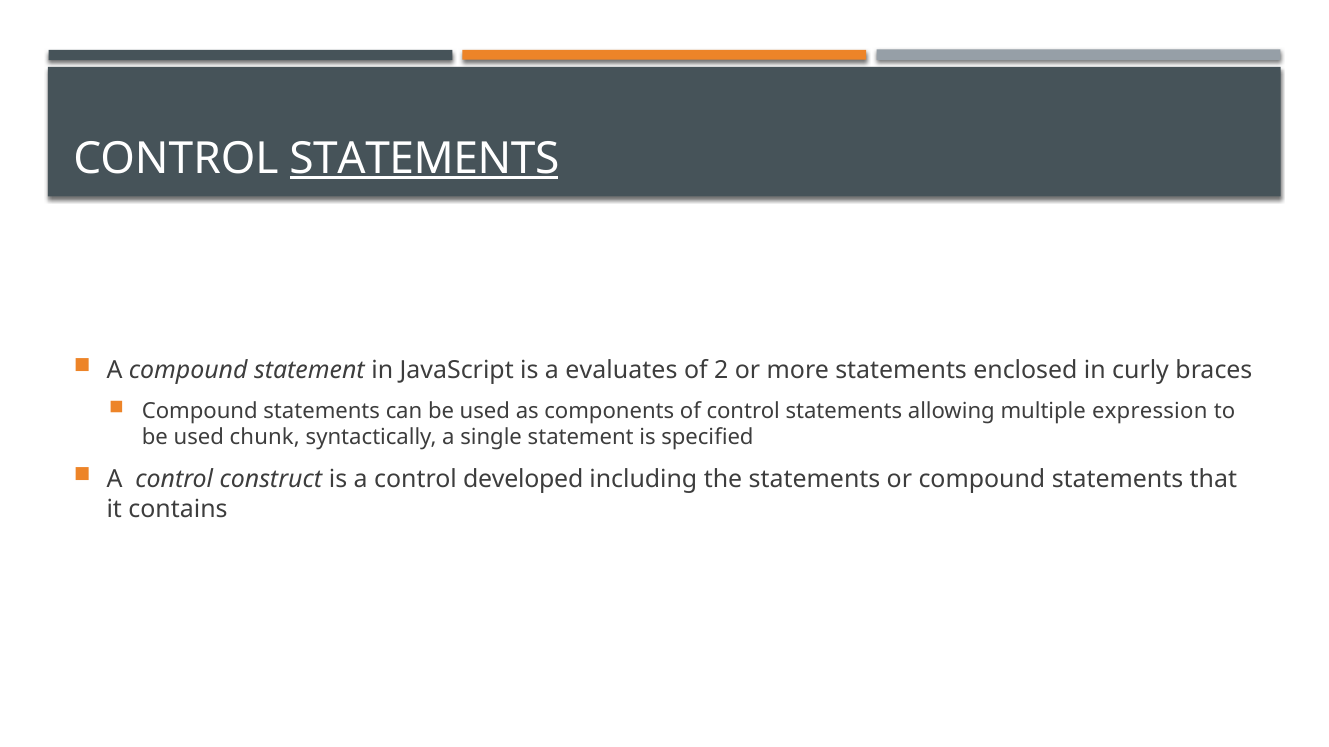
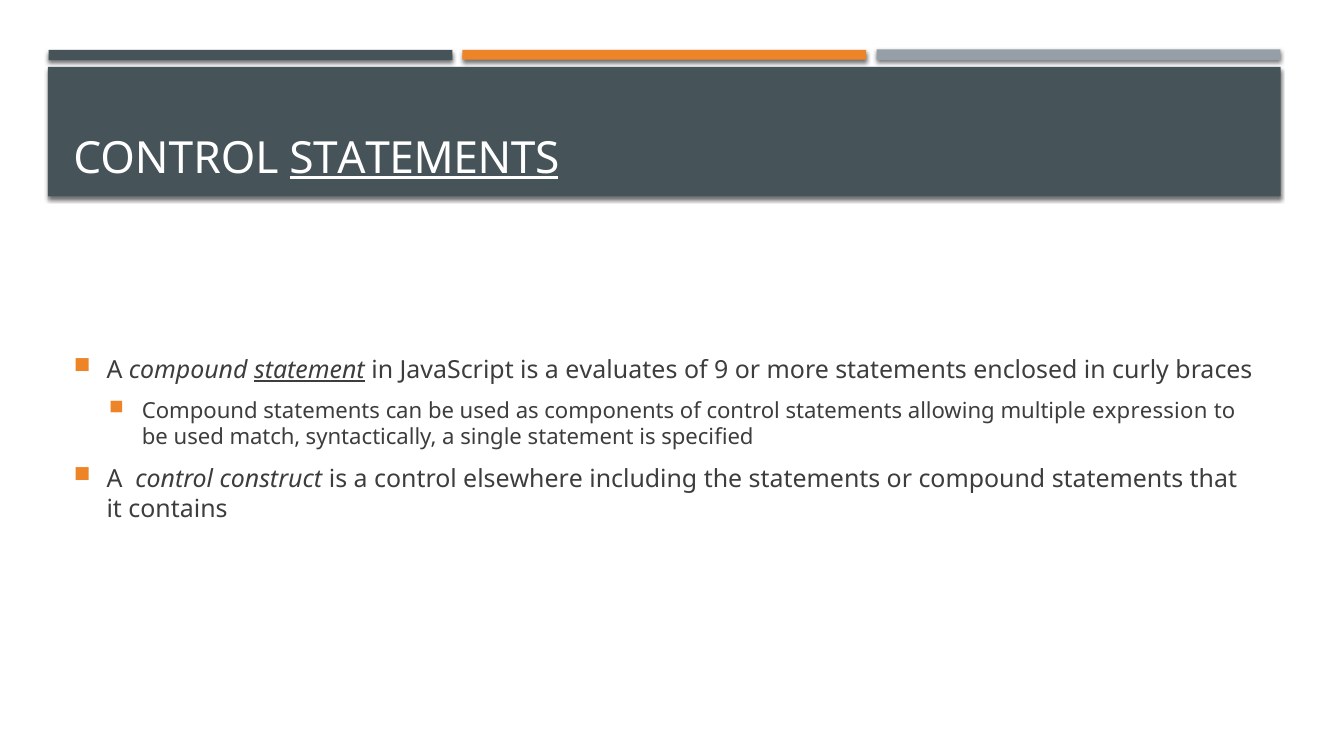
statement at (309, 370) underline: none -> present
2: 2 -> 9
chunk: chunk -> match
developed: developed -> elsewhere
